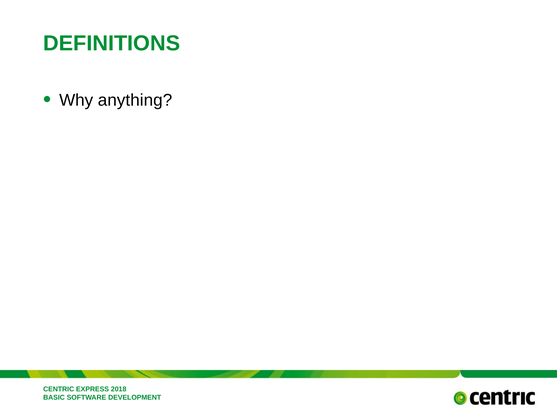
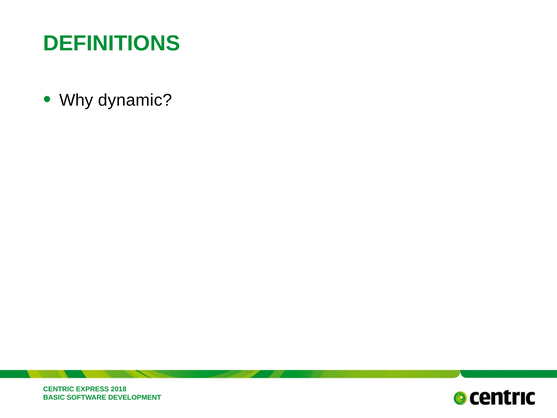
anything: anything -> dynamic
